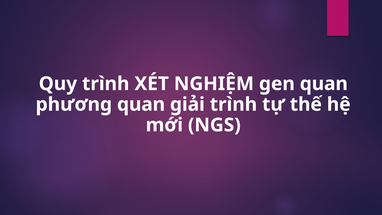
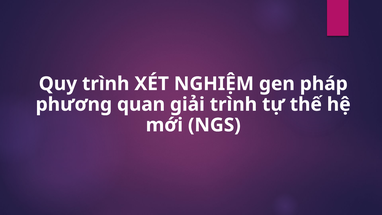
gen quan: quan -> pháp
